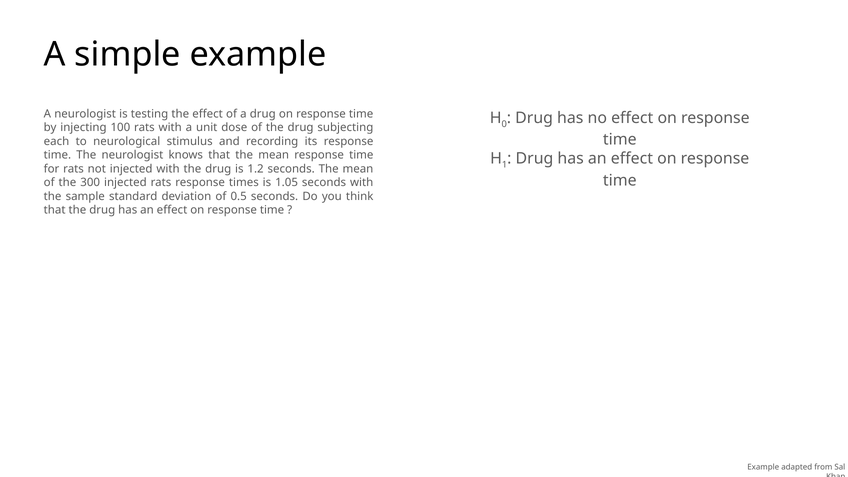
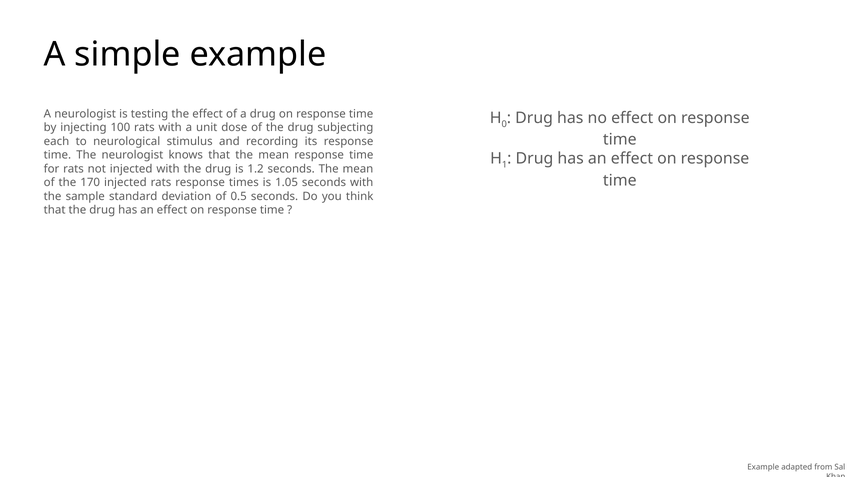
300: 300 -> 170
